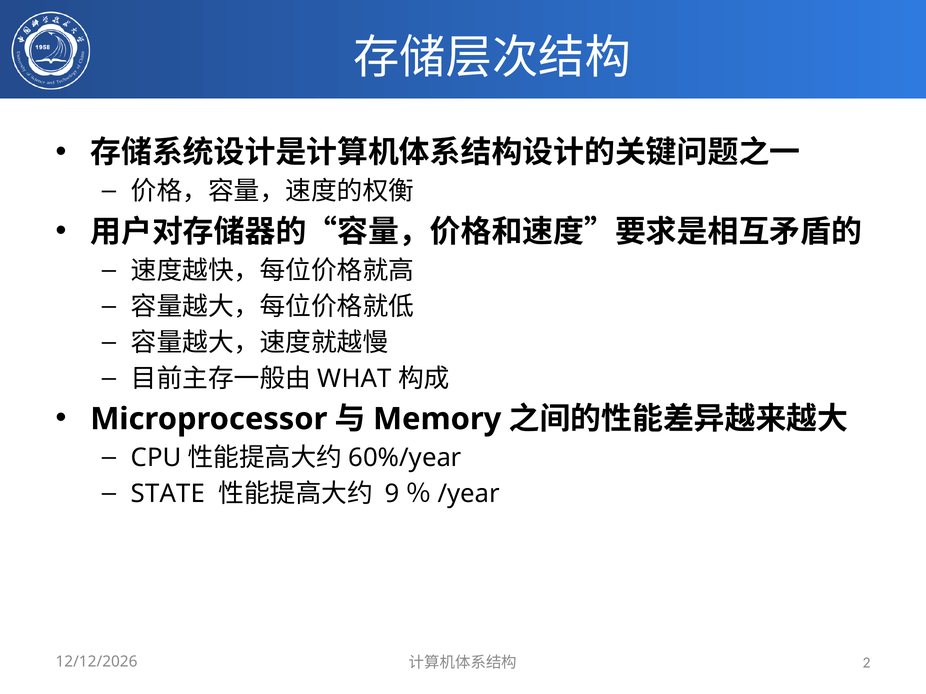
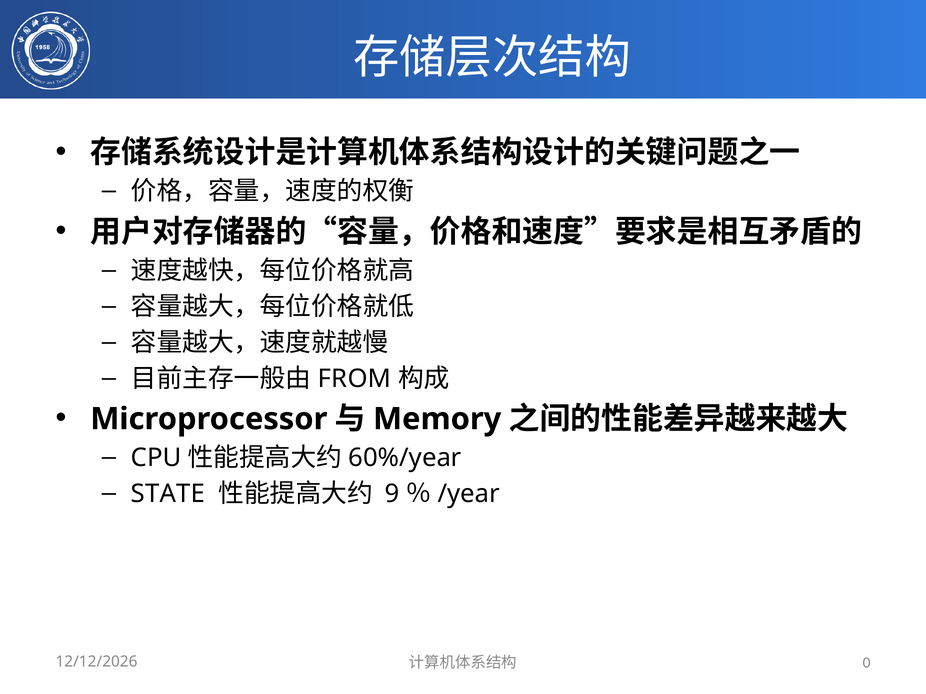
WHAT: WHAT -> FROM
2: 2 -> 0
